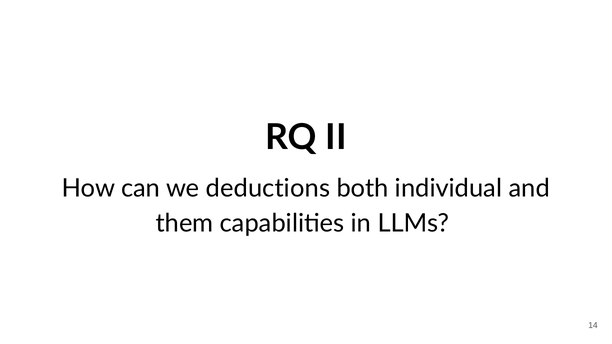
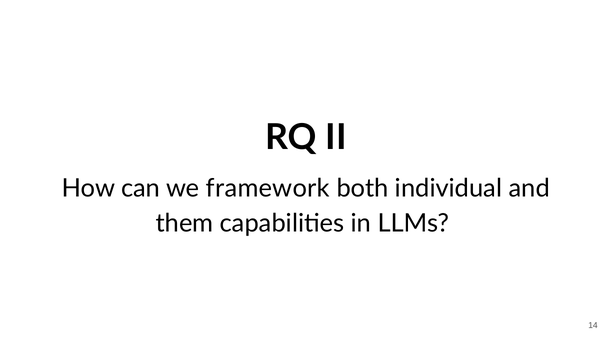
deductions: deductions -> framework
